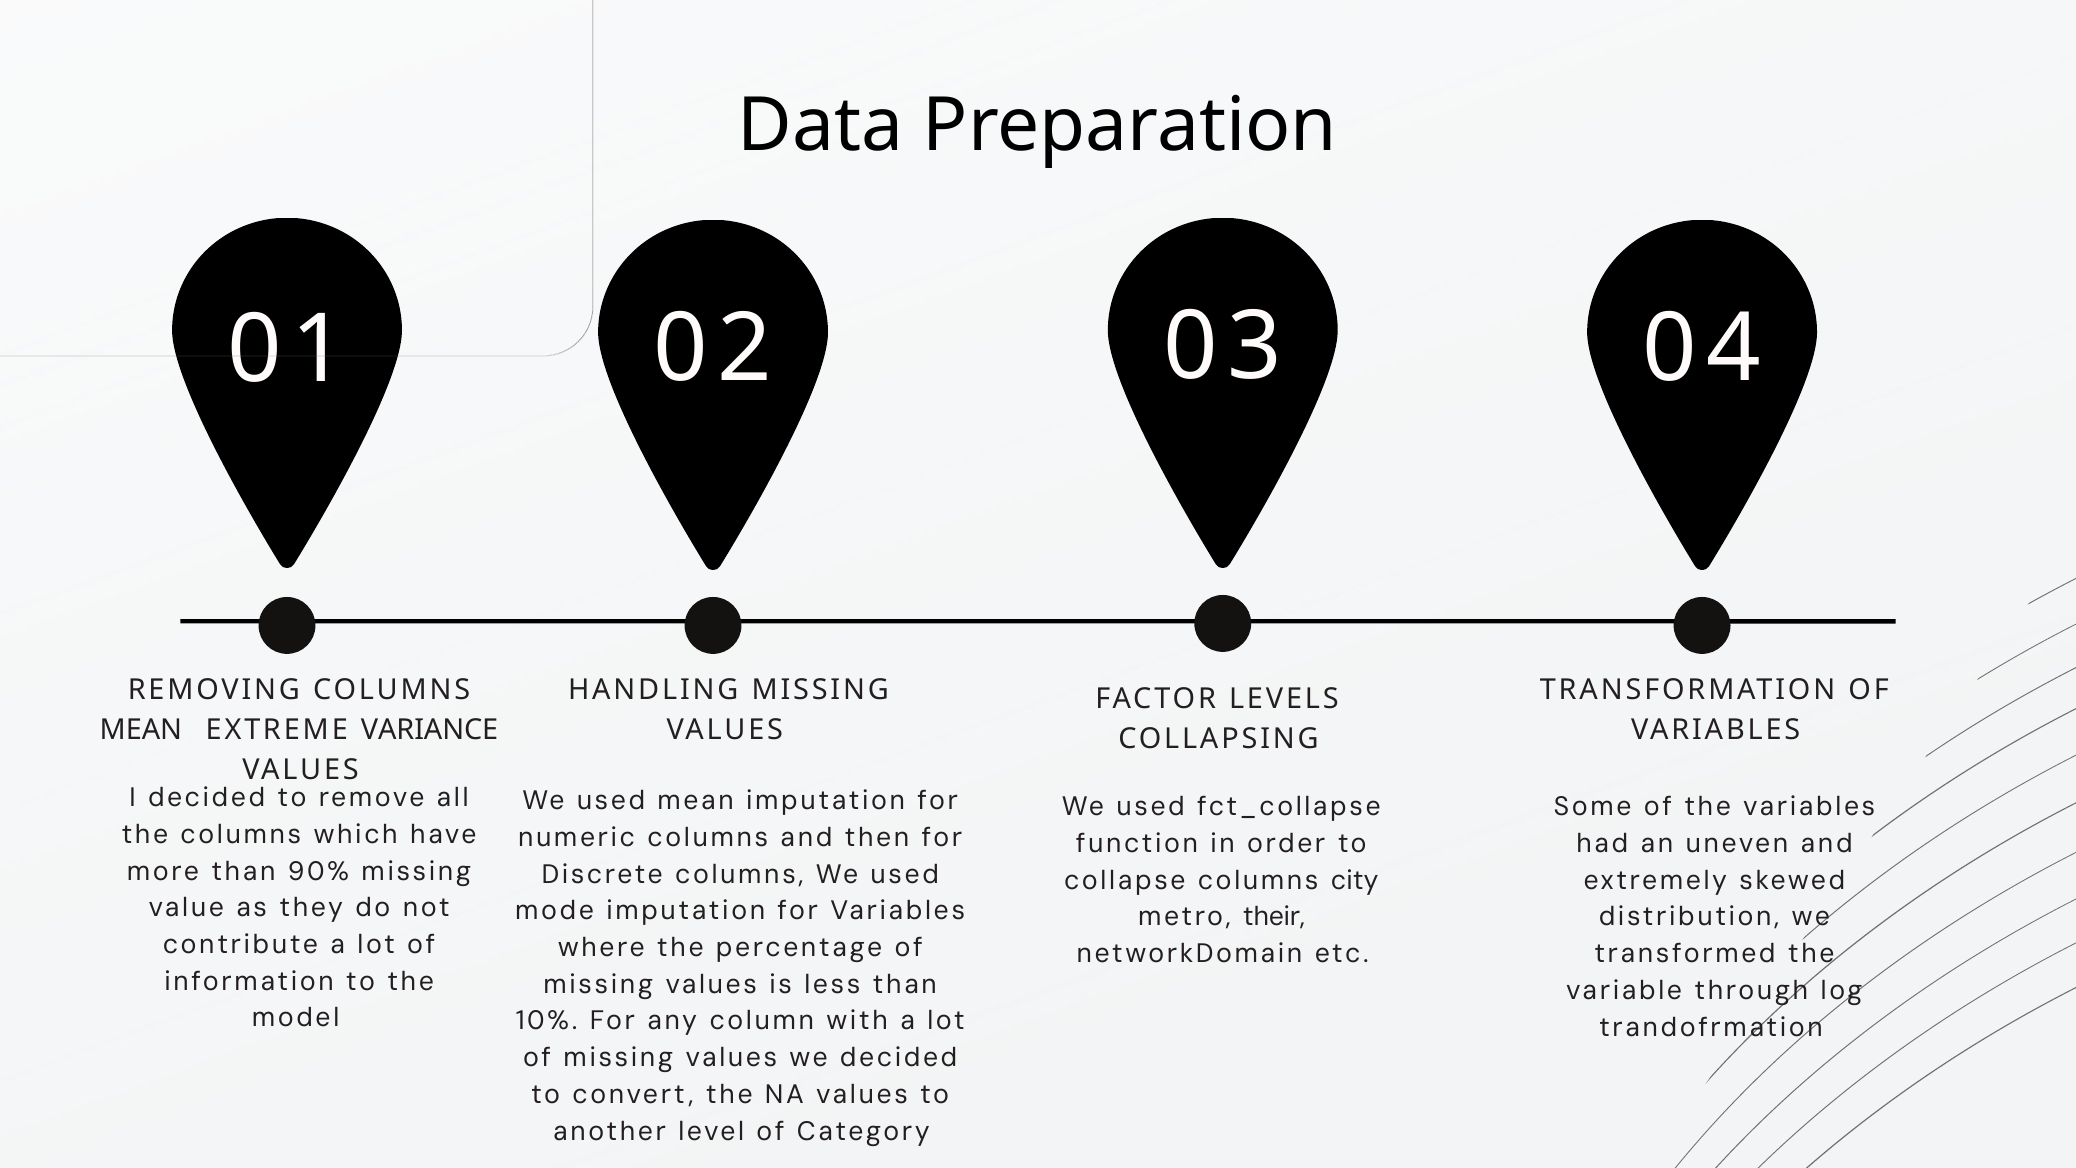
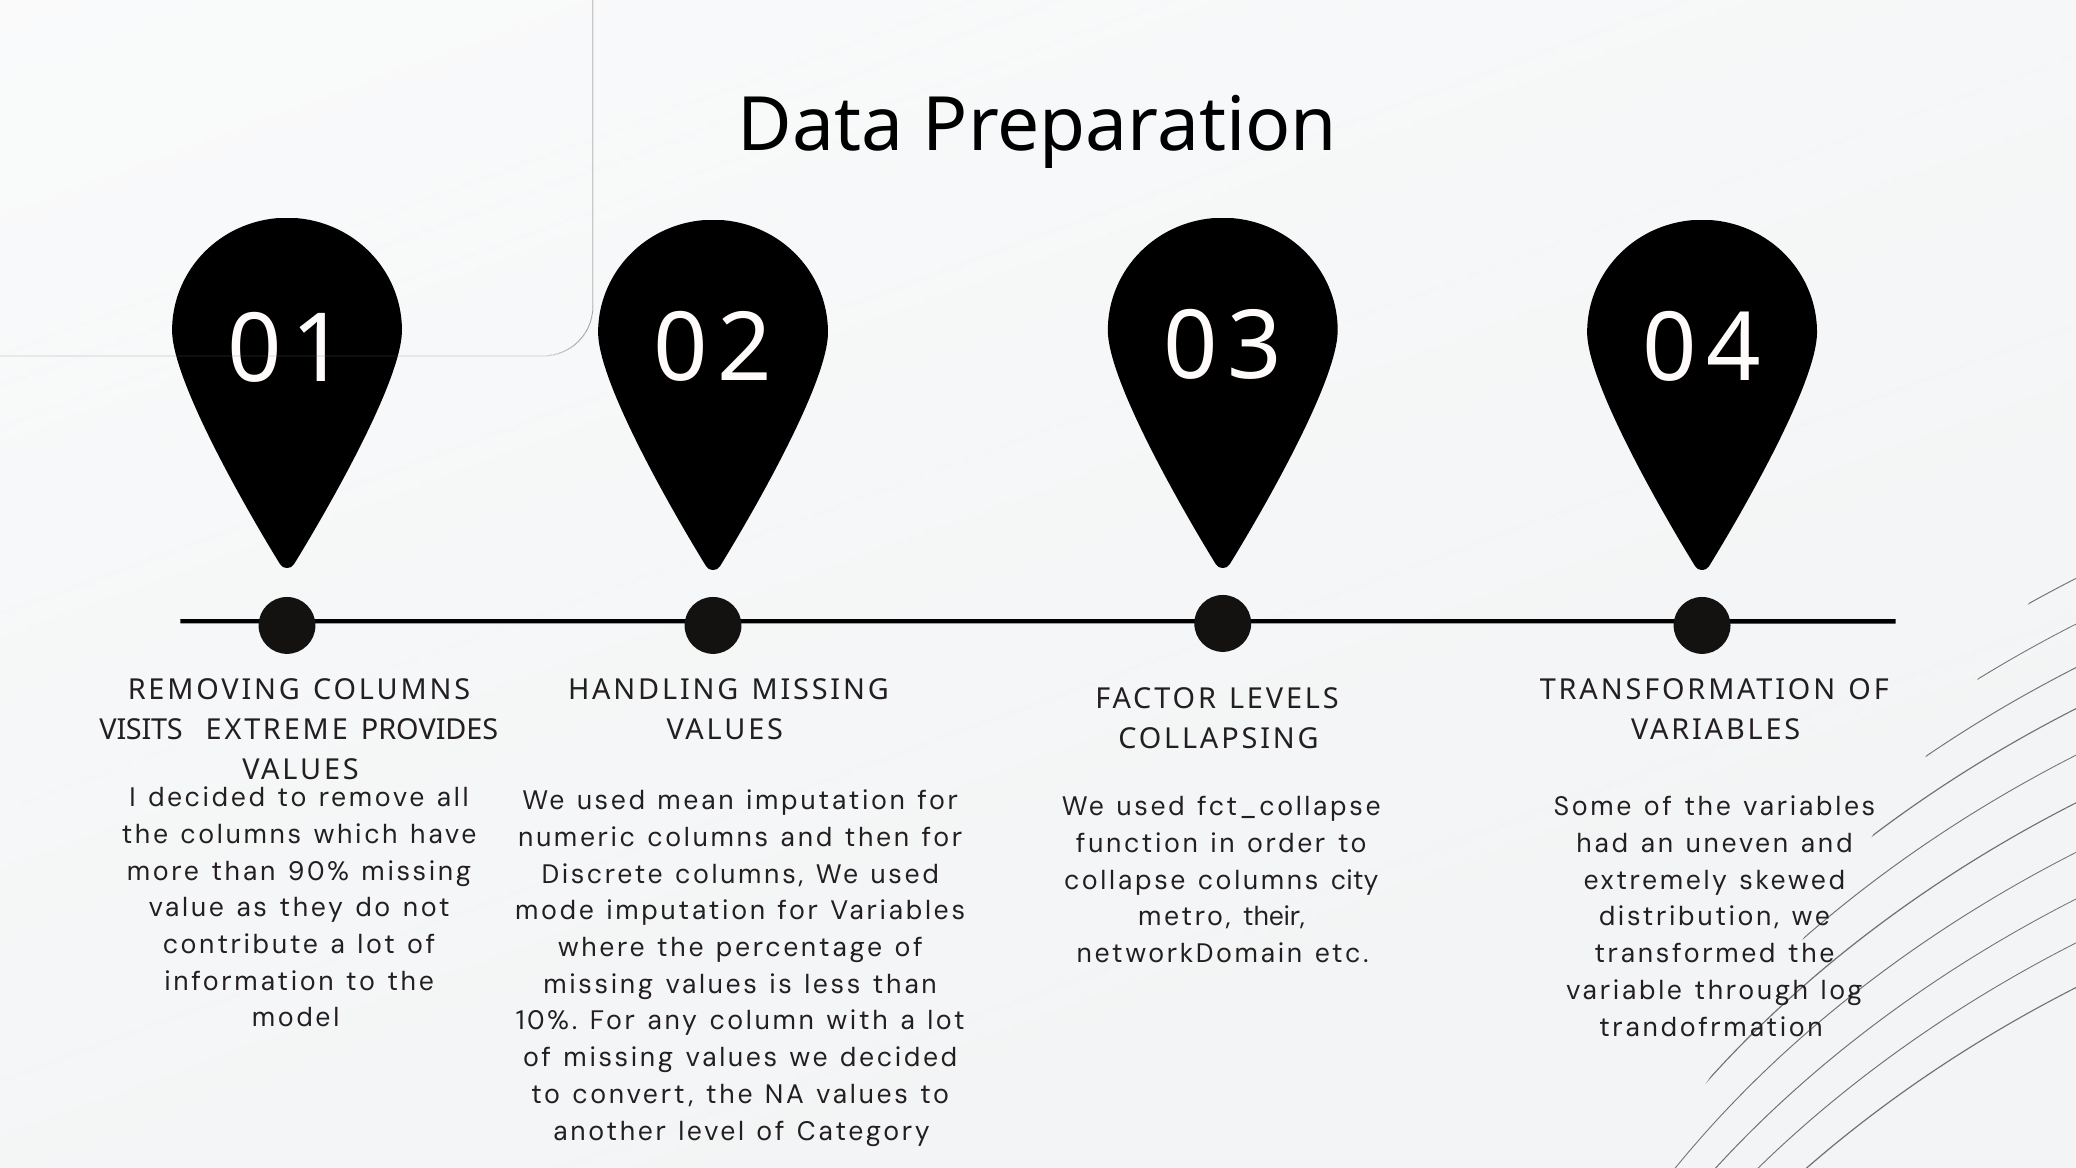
MEAN at (141, 730): MEAN -> VISITS
VARIANCE: VARIANCE -> PROVIDES
